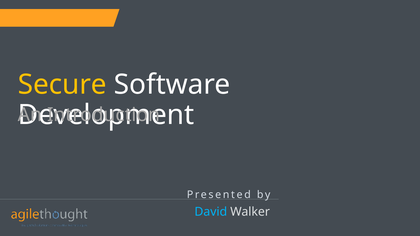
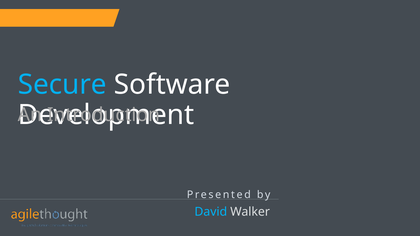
Secure colour: yellow -> light blue
